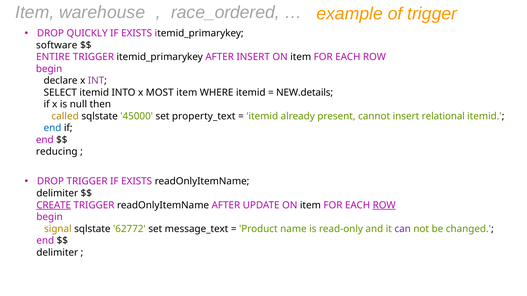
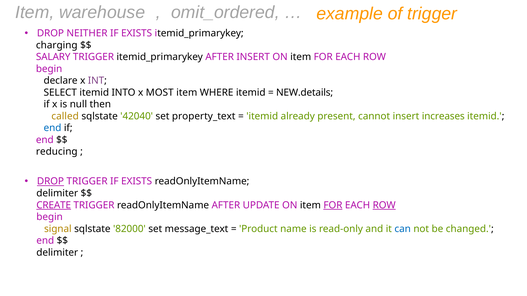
race_ordered: race_ordered -> omit_ordered
QUICKLY: QUICKLY -> NEITHER
software: software -> charging
ENTIRE: ENTIRE -> SALARY
45000: 45000 -> 42040
relational: relational -> increases
DROP at (50, 182) underline: none -> present
FOR at (333, 205) underline: none -> present
62772: 62772 -> 82000
can colour: purple -> blue
